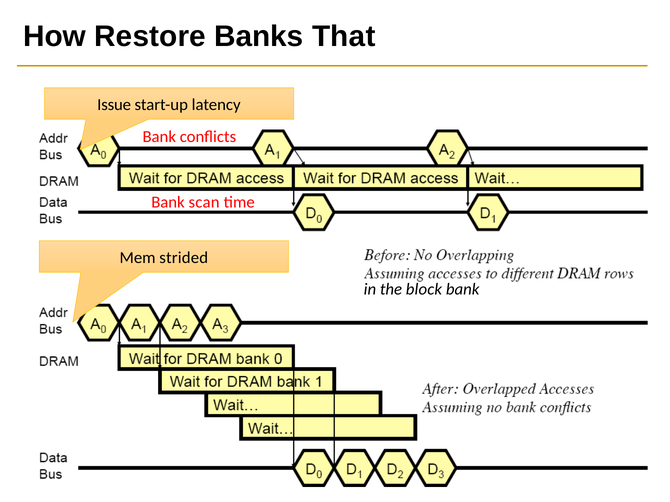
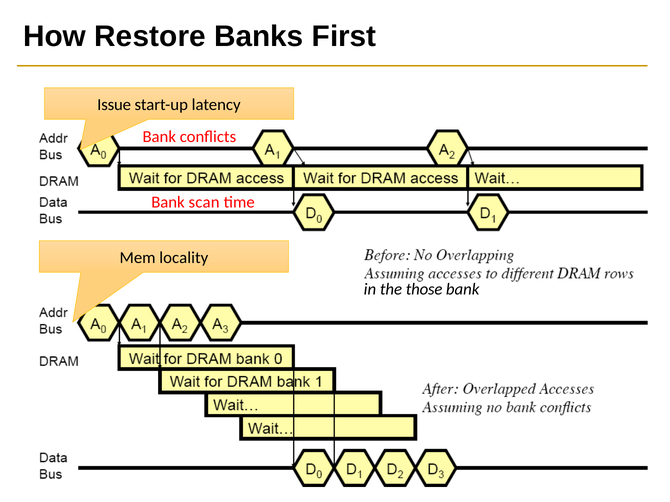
That: That -> First
strided: strided -> locality
block: block -> those
